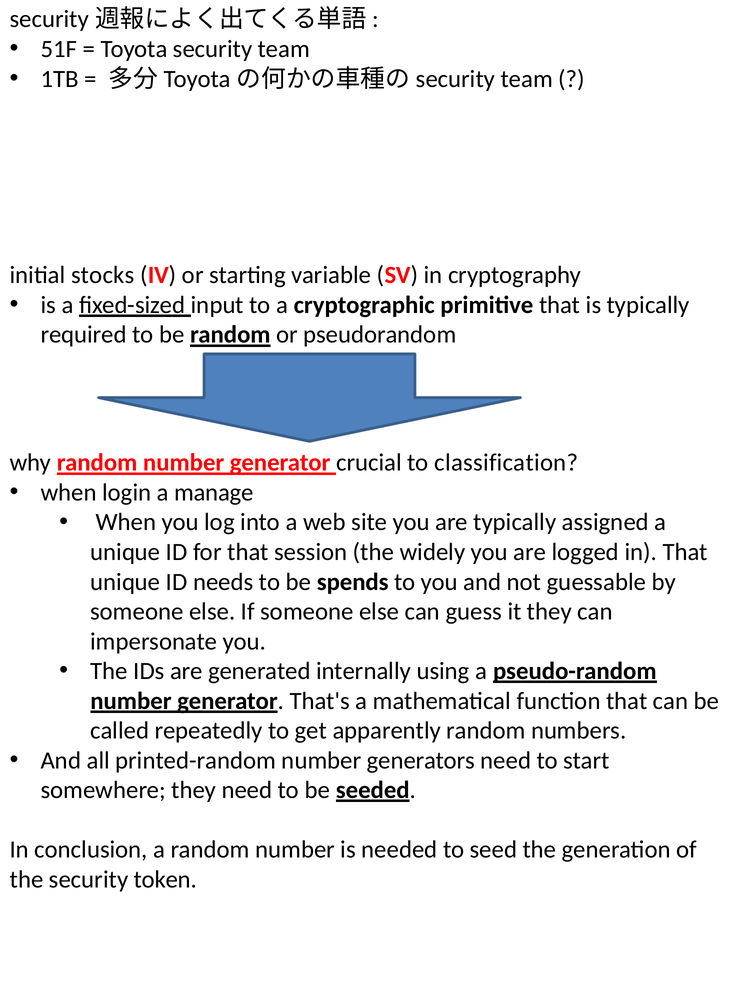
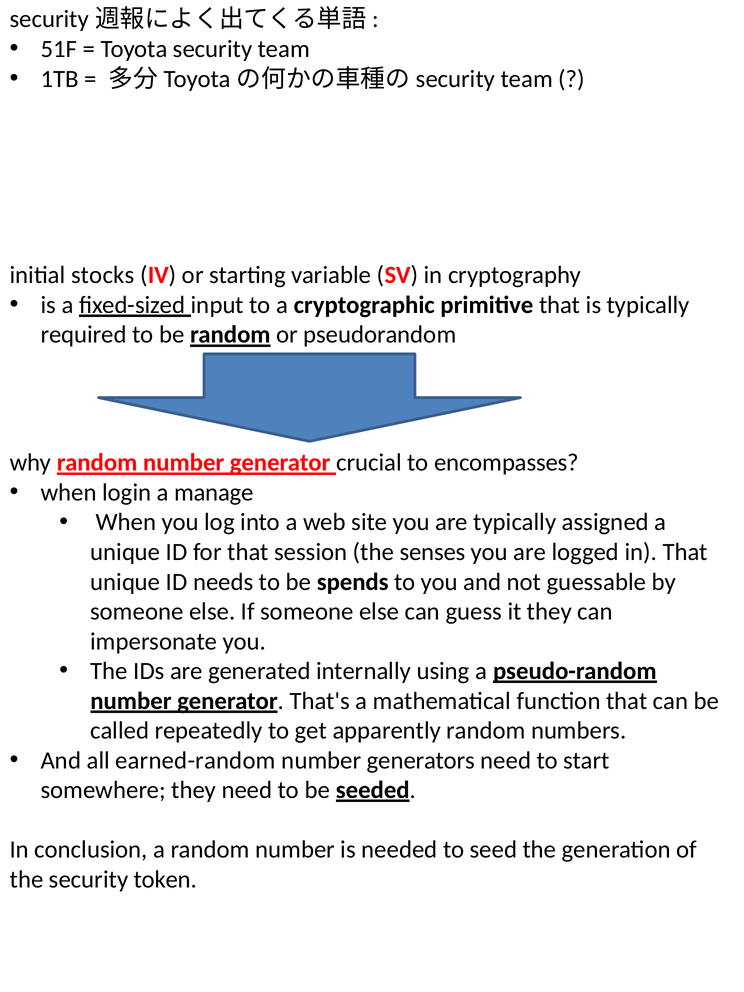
classification: classification -> encompasses
widely: widely -> senses
printed-random: printed-random -> earned-random
